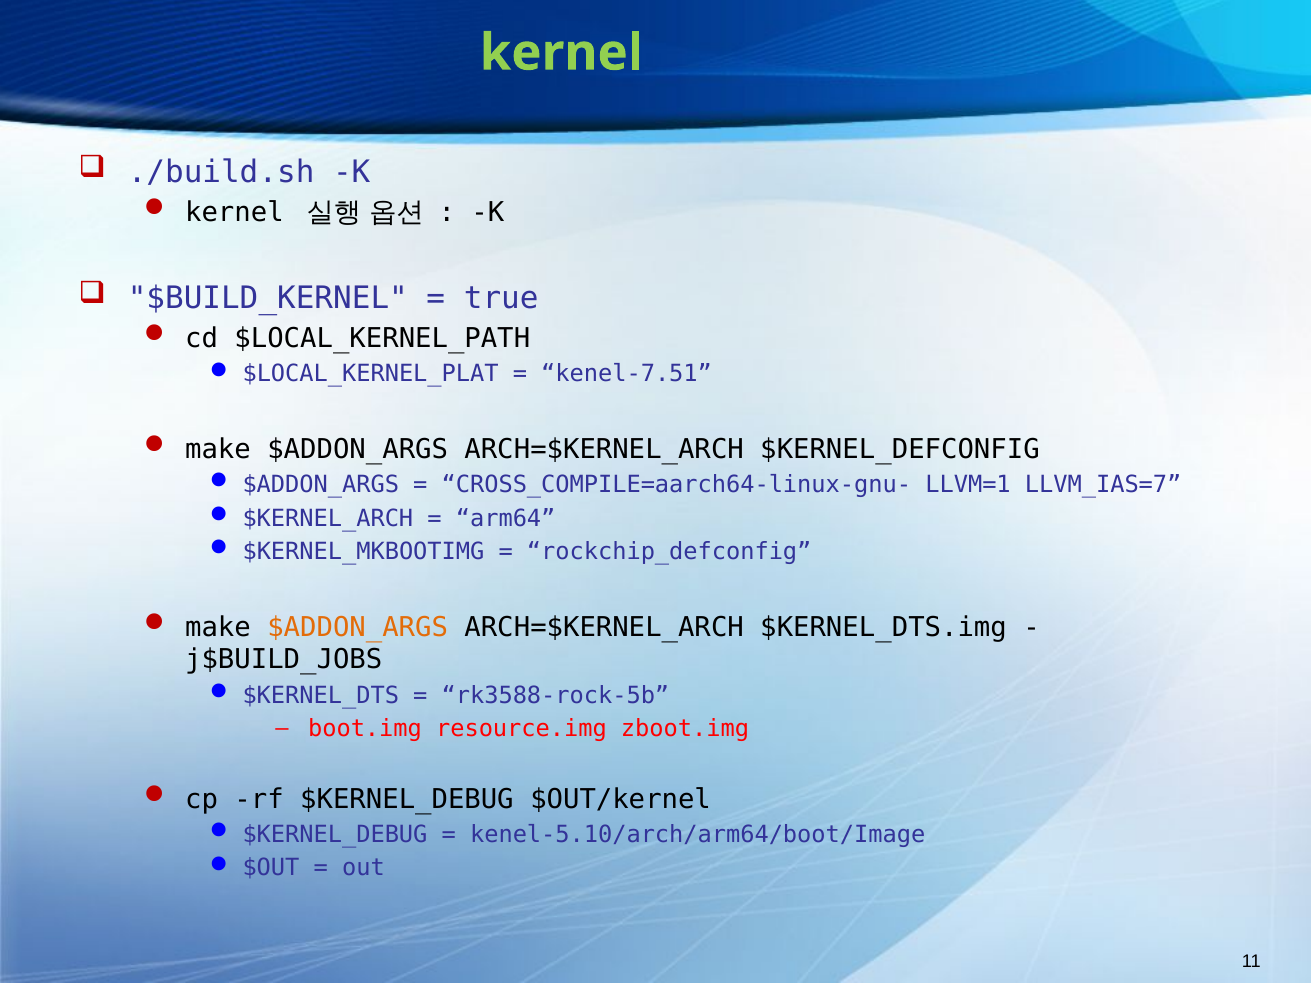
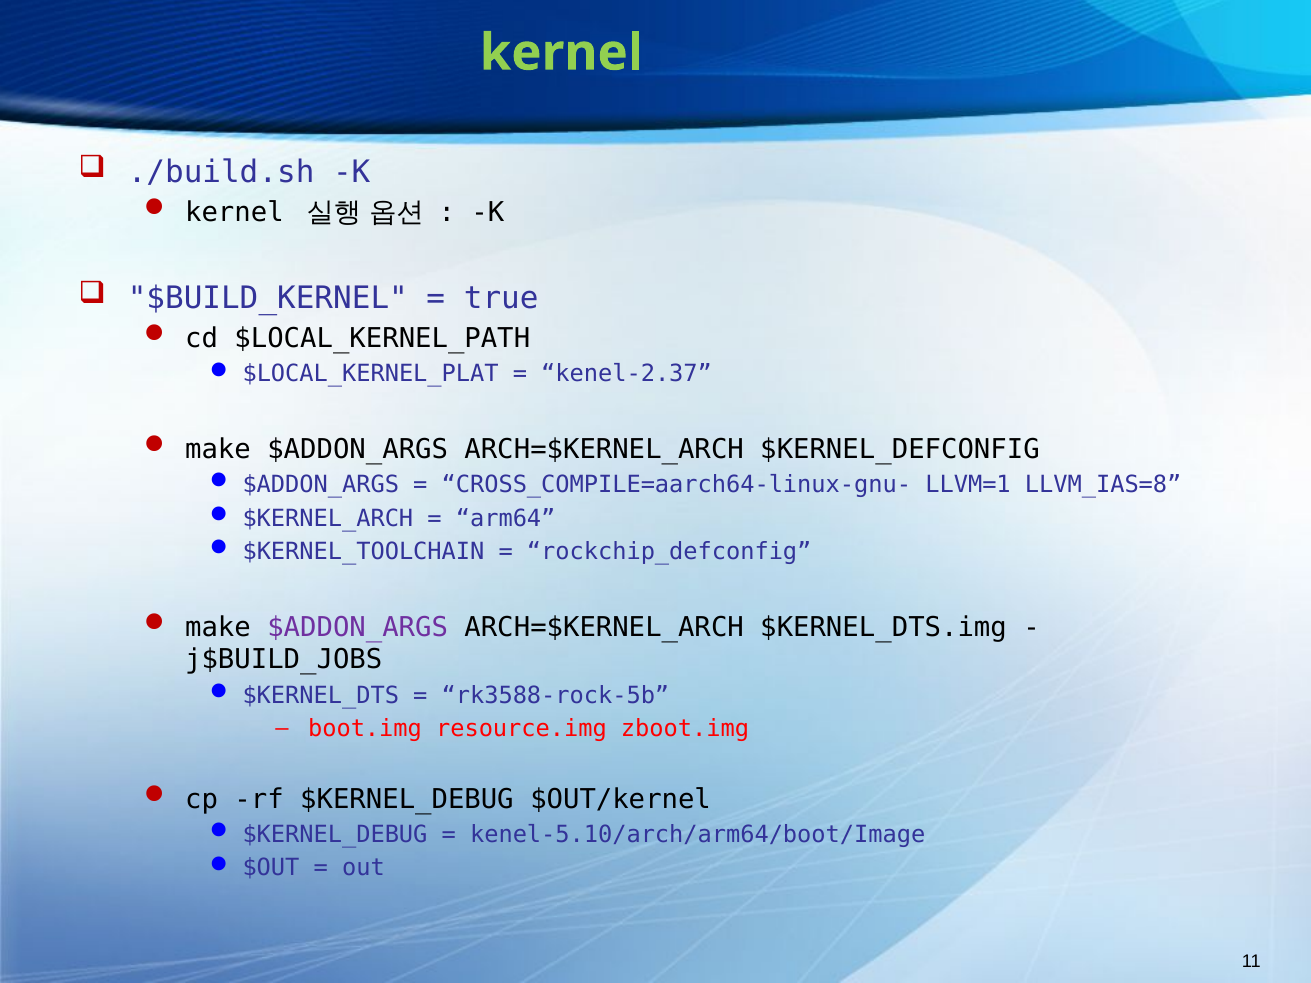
kenel-7.51: kenel-7.51 -> kenel-2.37
LLVM_IAS=7: LLVM_IAS=7 -> LLVM_IAS=8
$KERNEL_MKBOOTIMG: $KERNEL_MKBOOTIMG -> $KERNEL_TOOLCHAIN
$ADDON_ARGS at (358, 627) colour: orange -> purple
